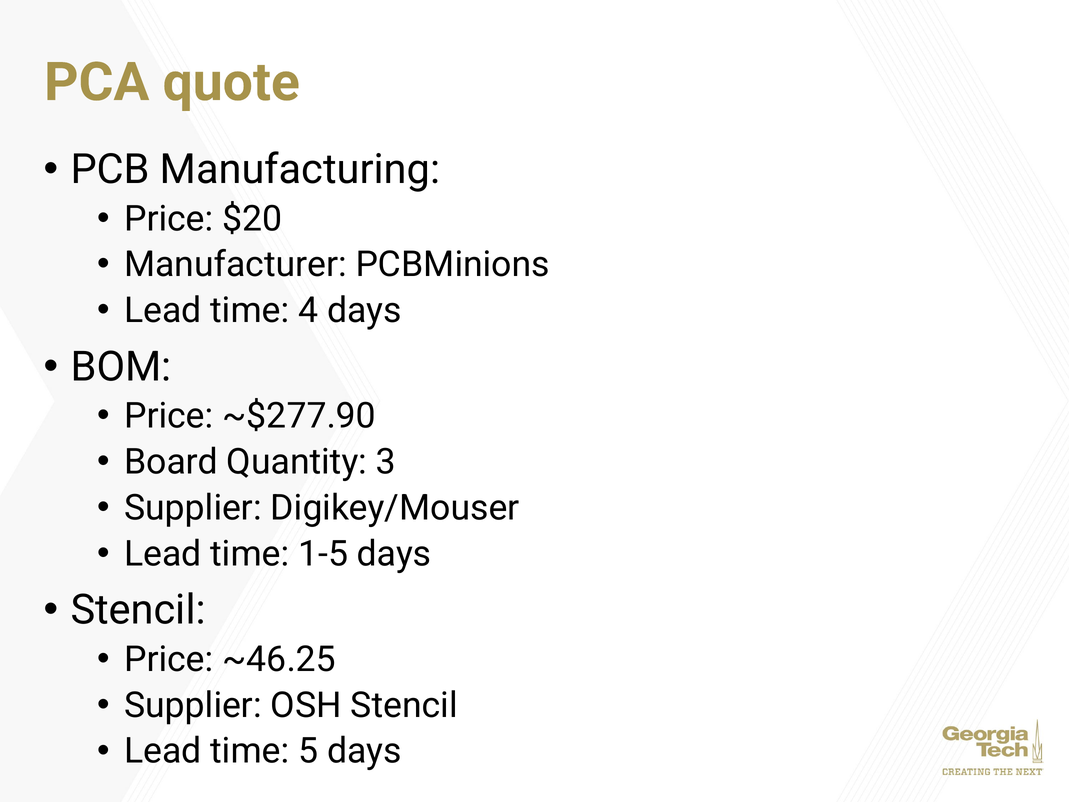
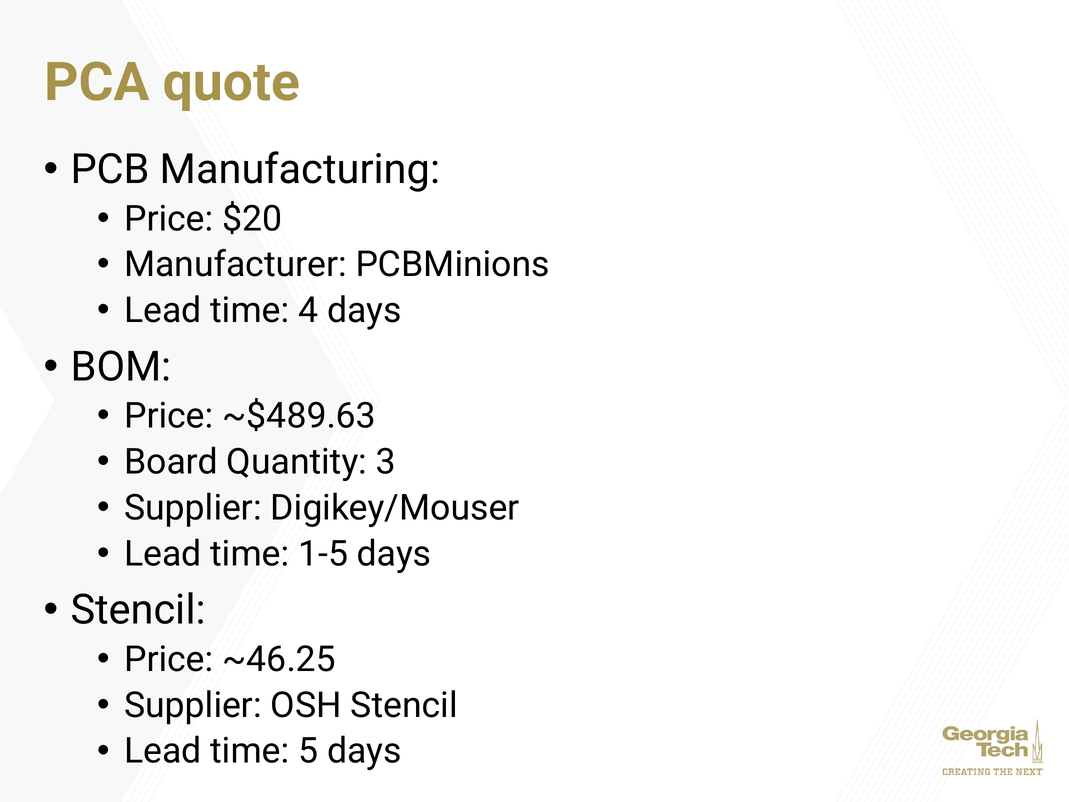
~$277.90: ~$277.90 -> ~$489.63
